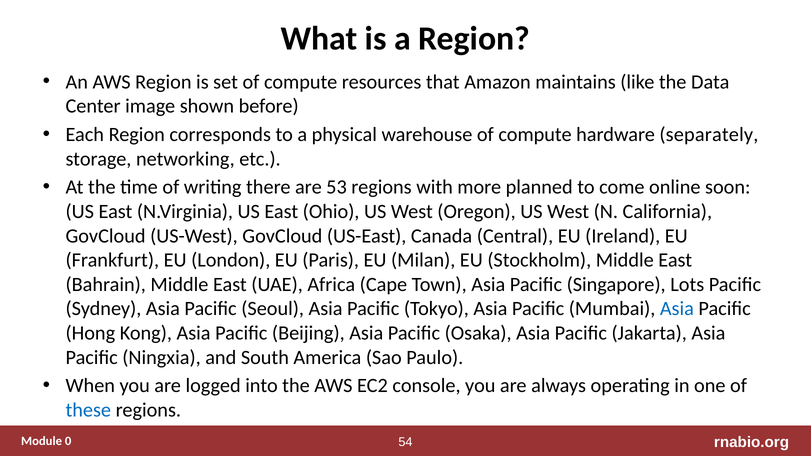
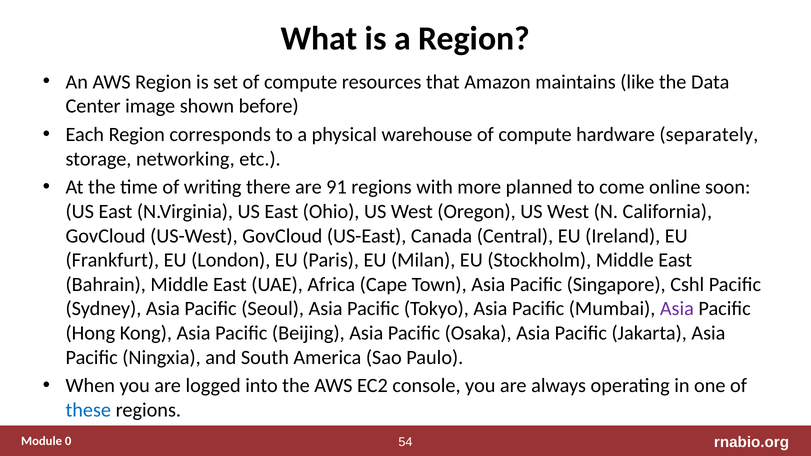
53: 53 -> 91
Lots: Lots -> Cshl
Asia at (677, 309) colour: blue -> purple
